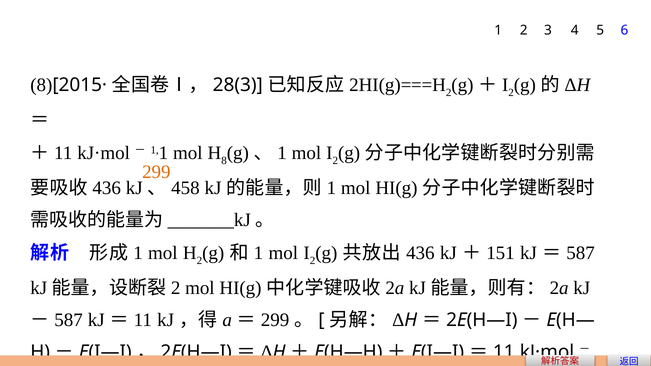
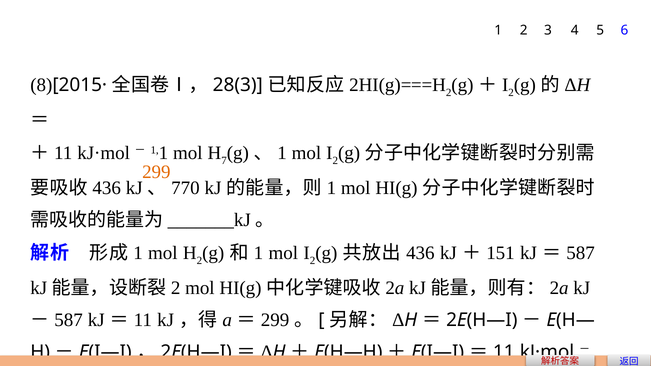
8 at (224, 161): 8 -> 7
458: 458 -> 770
